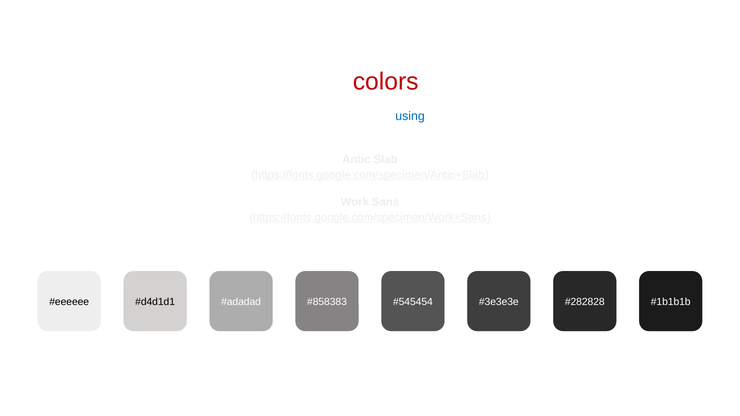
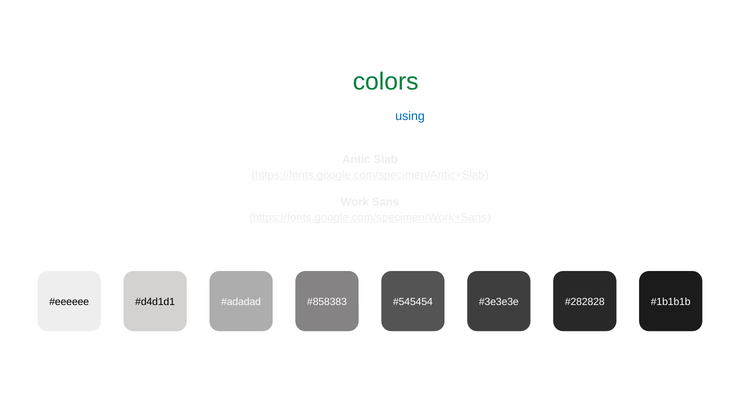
colors colour: red -> green
